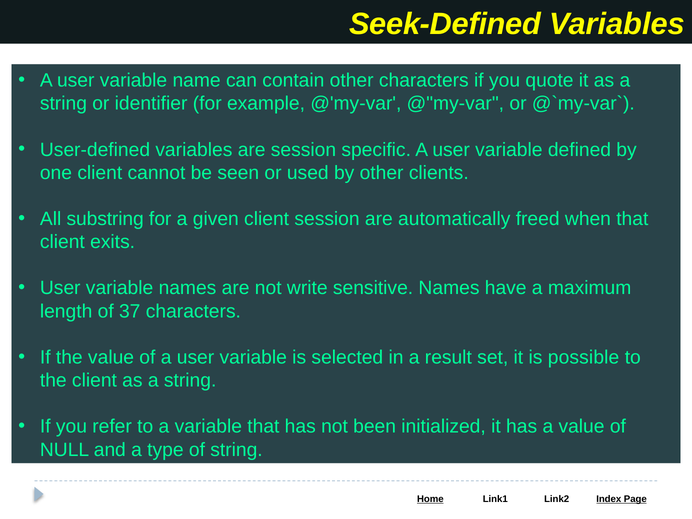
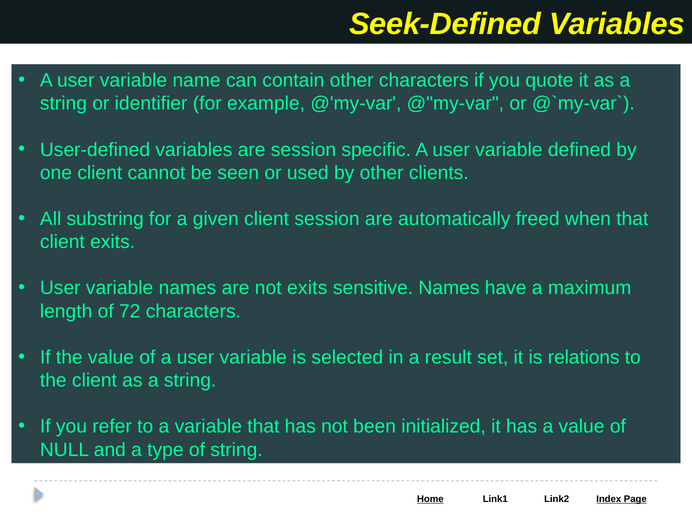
not write: write -> exits
37: 37 -> 72
possible: possible -> relations
